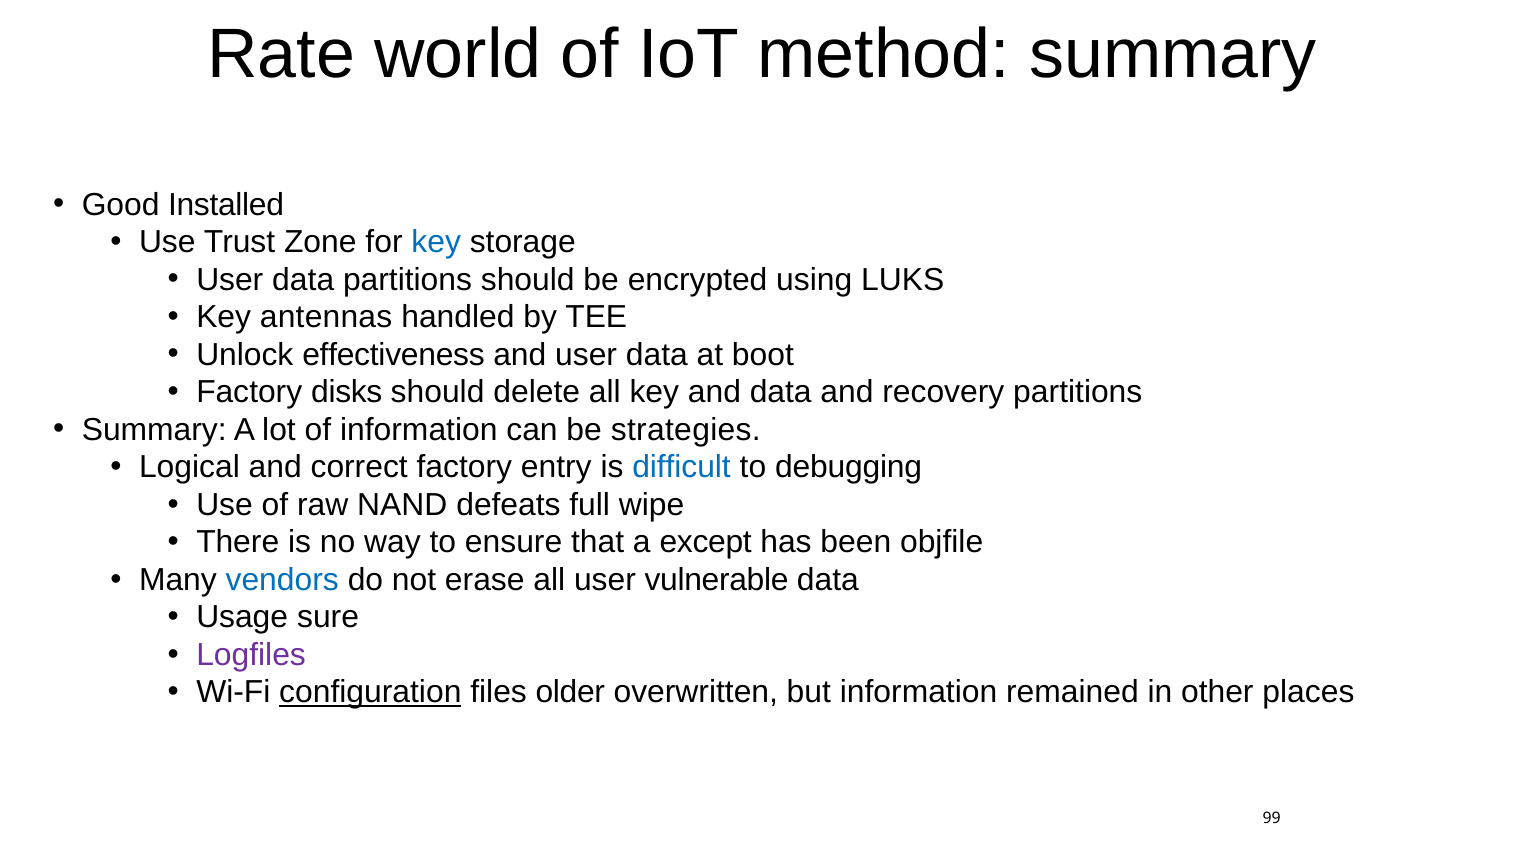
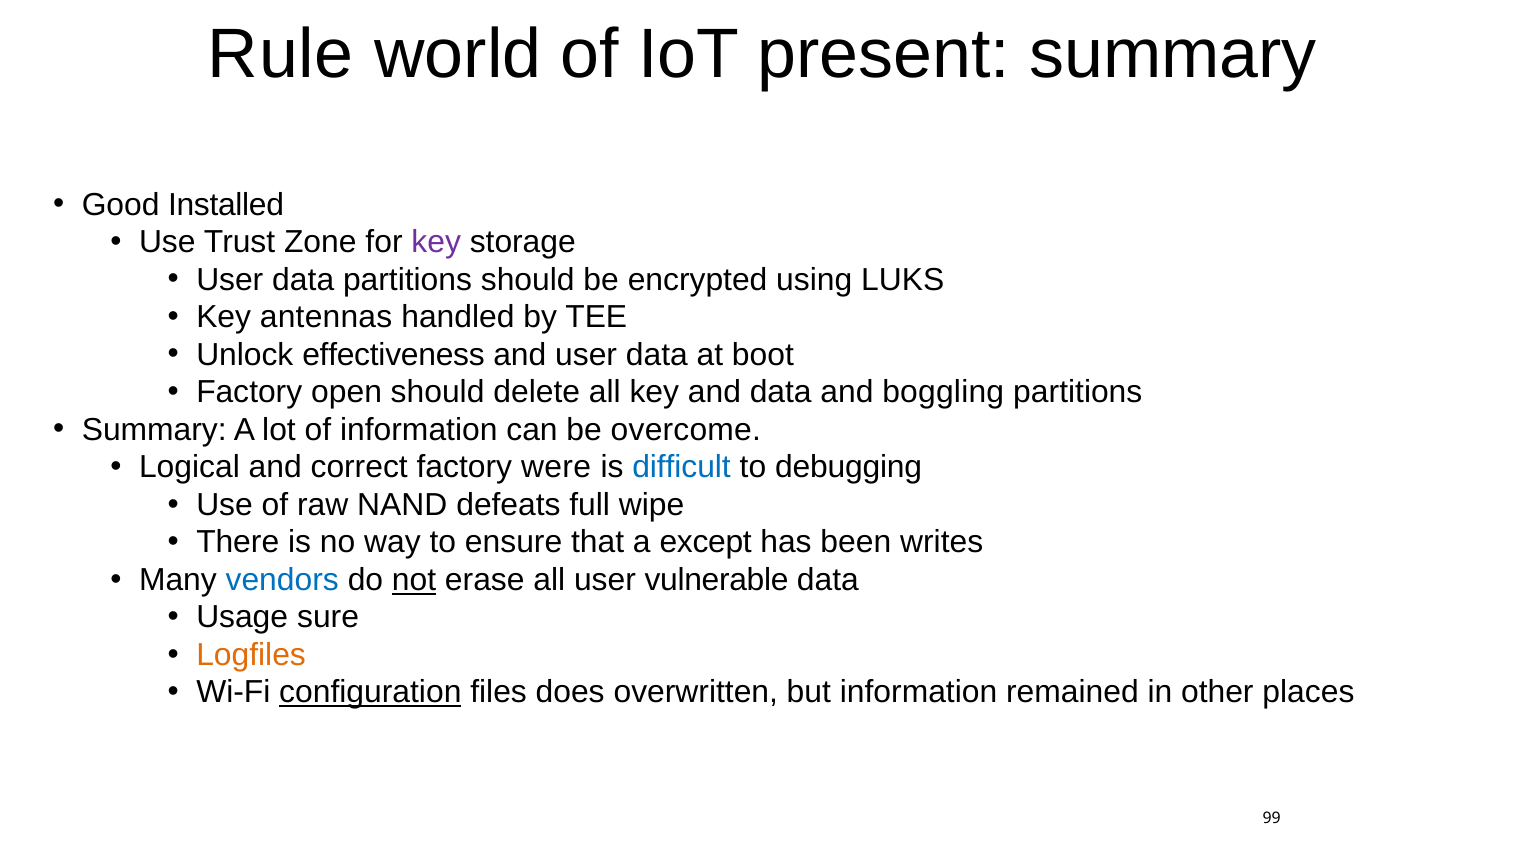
Rate: Rate -> Rule
method: method -> present
key at (436, 242) colour: blue -> purple
disks: disks -> open
recovery: recovery -> boggling
strategies: strategies -> overcome
entry: entry -> were
objfile: objfile -> writes
not underline: none -> present
Logfiles colour: purple -> orange
older: older -> does
